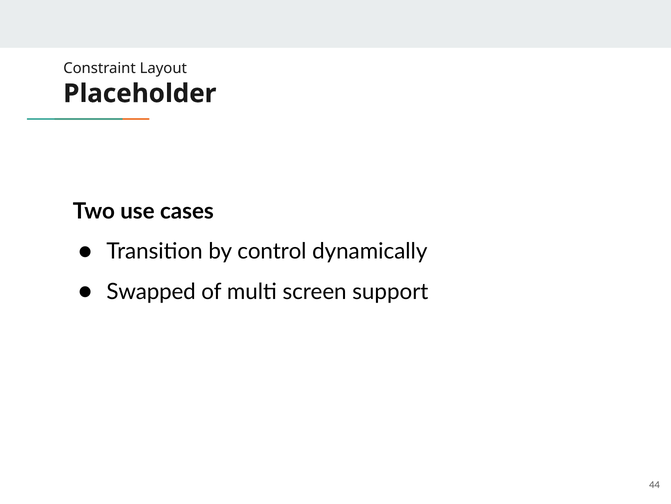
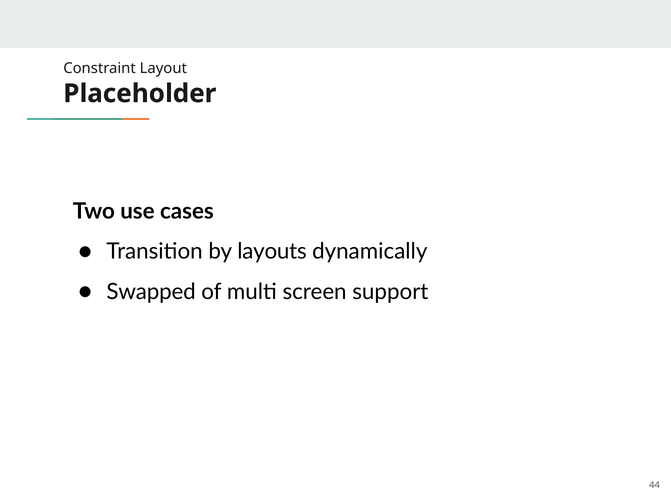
control: control -> layouts
